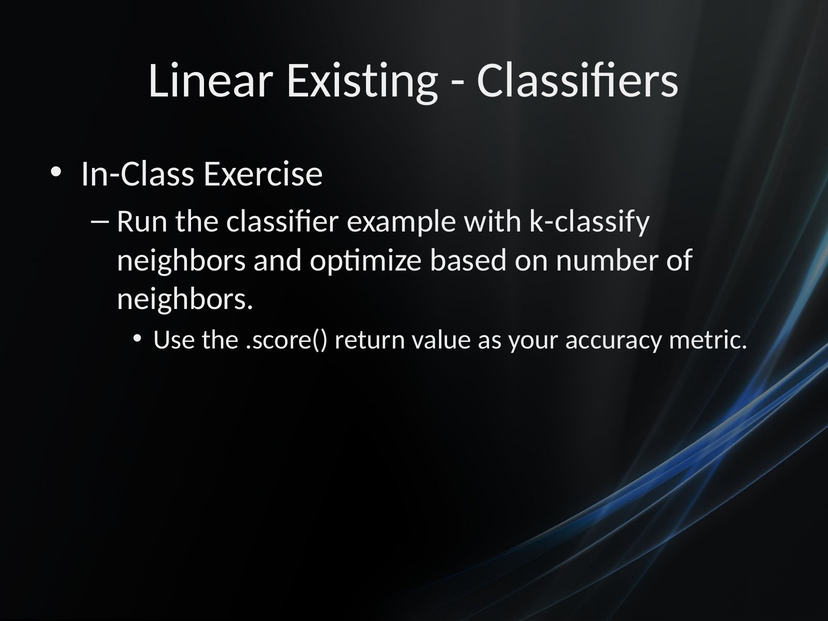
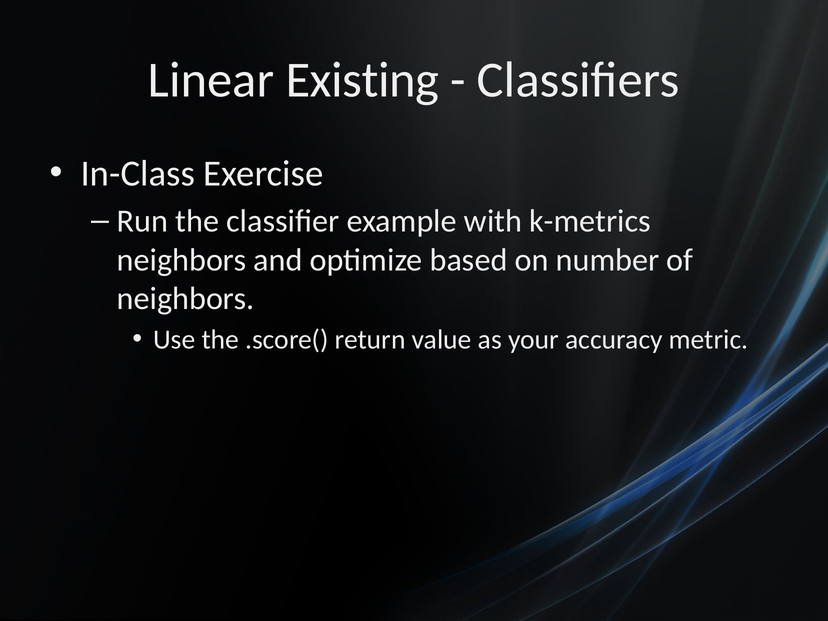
k-classify: k-classify -> k-metrics
